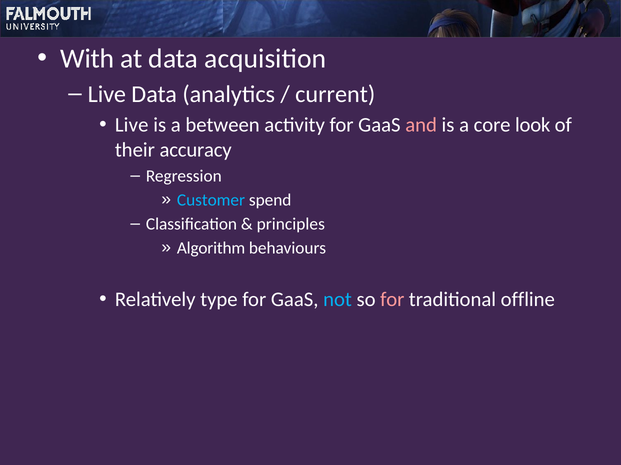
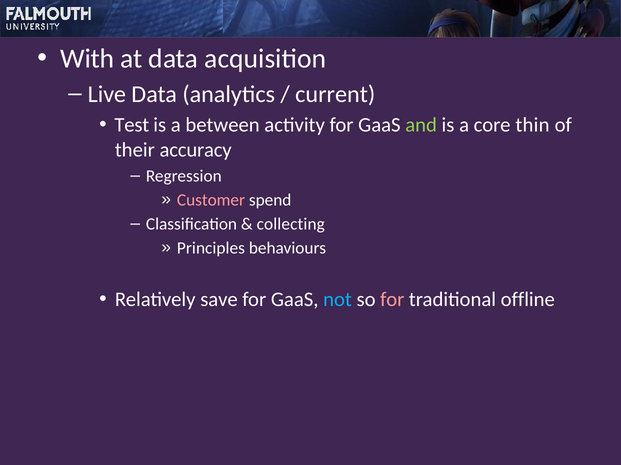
Live at (132, 125): Live -> Test
and colour: pink -> light green
look: look -> thin
Customer colour: light blue -> pink
principles: principles -> collecting
Algorithm: Algorithm -> Principles
type: type -> save
